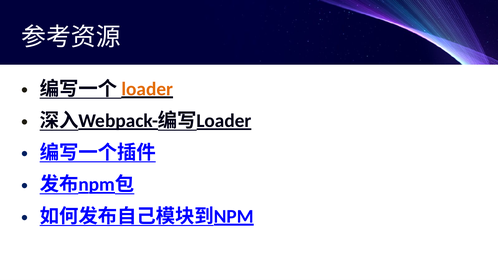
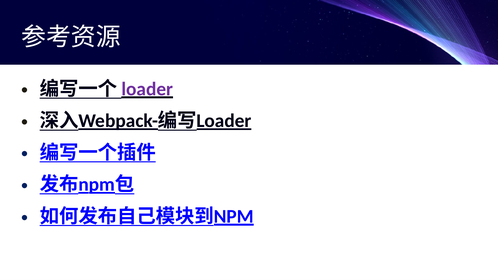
loader colour: orange -> purple
